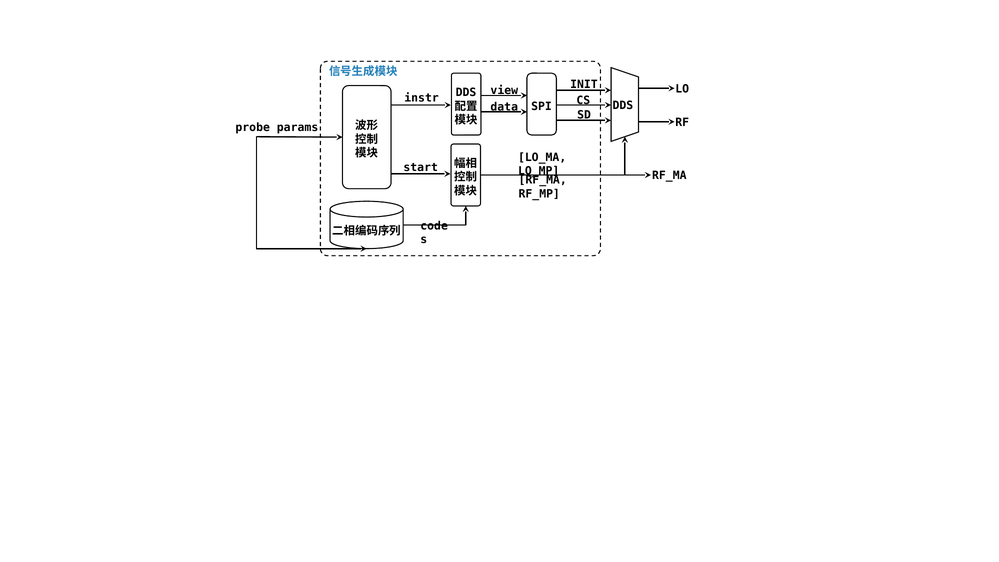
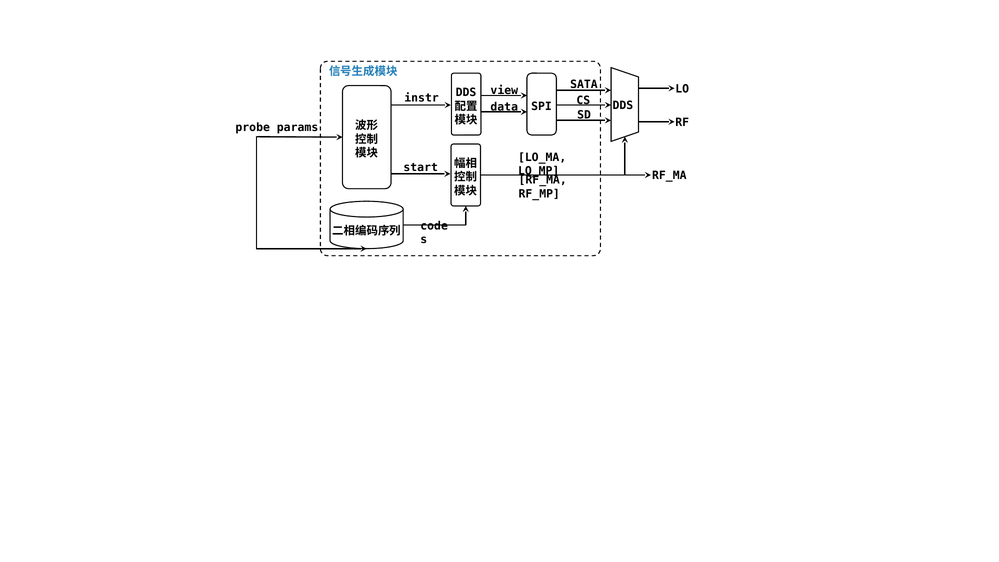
INIT: INIT -> SATA
